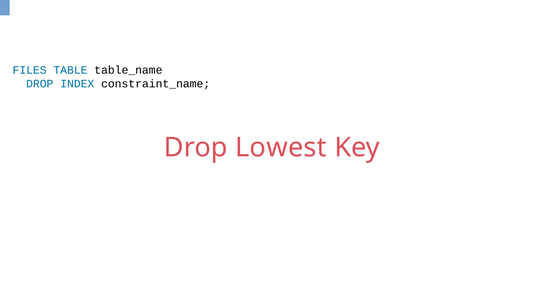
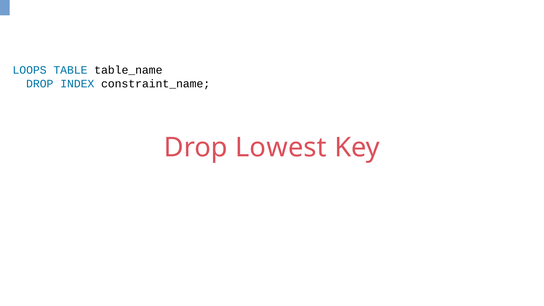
FILES: FILES -> LOOPS
